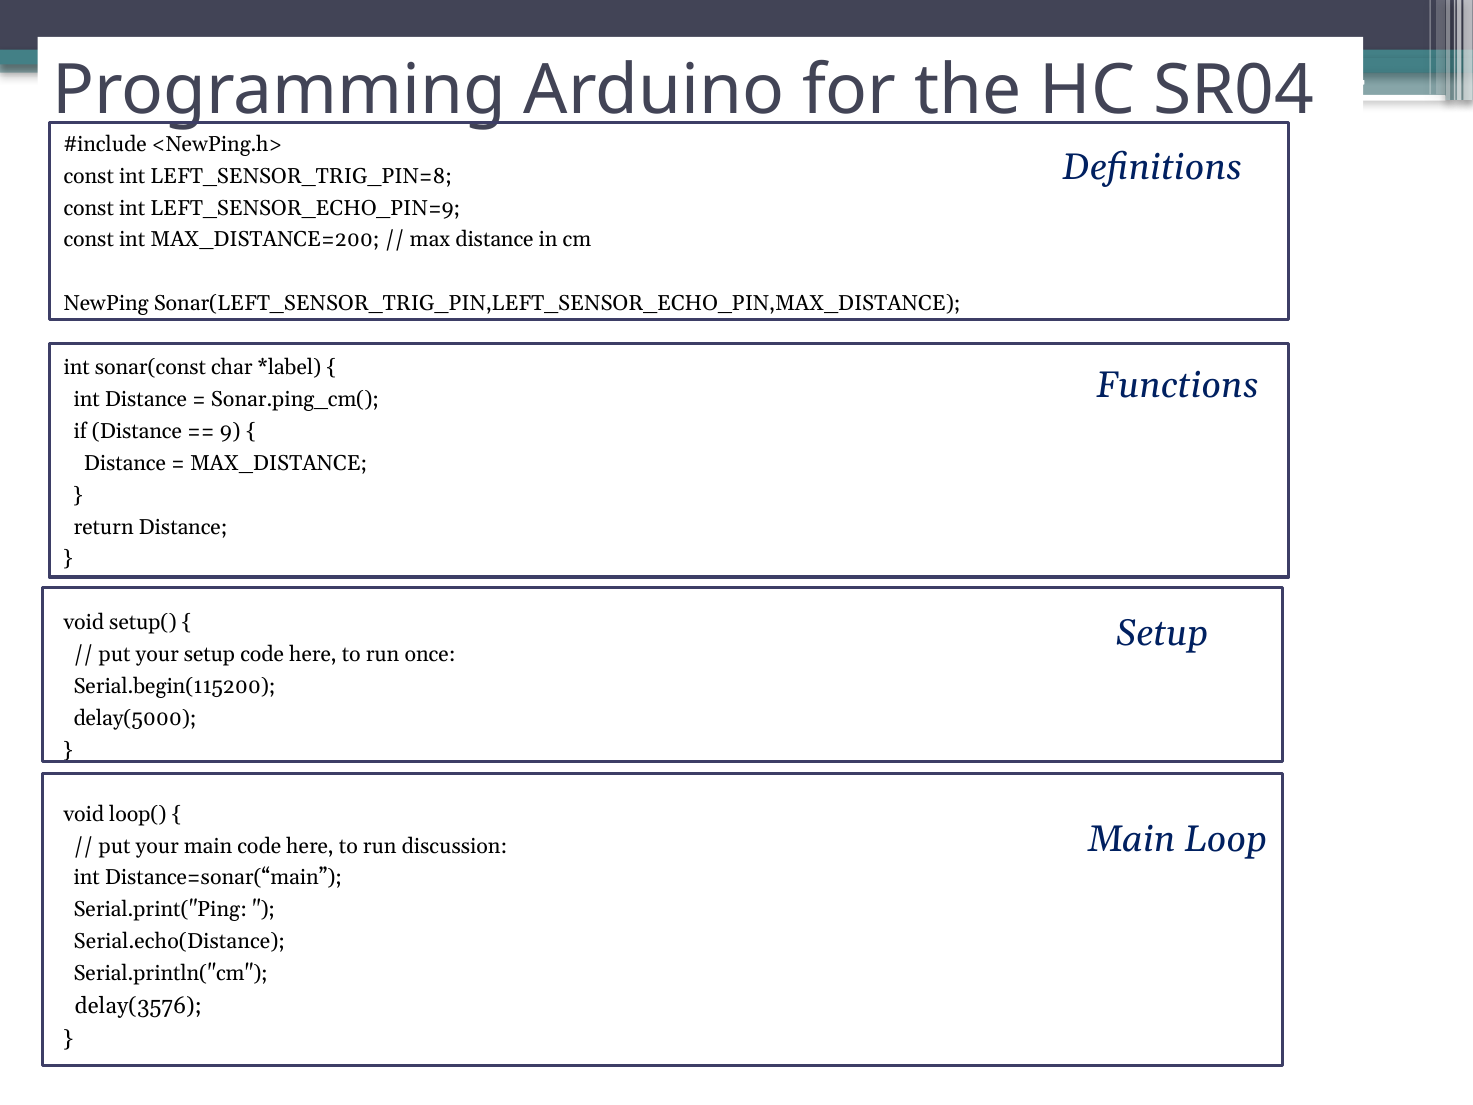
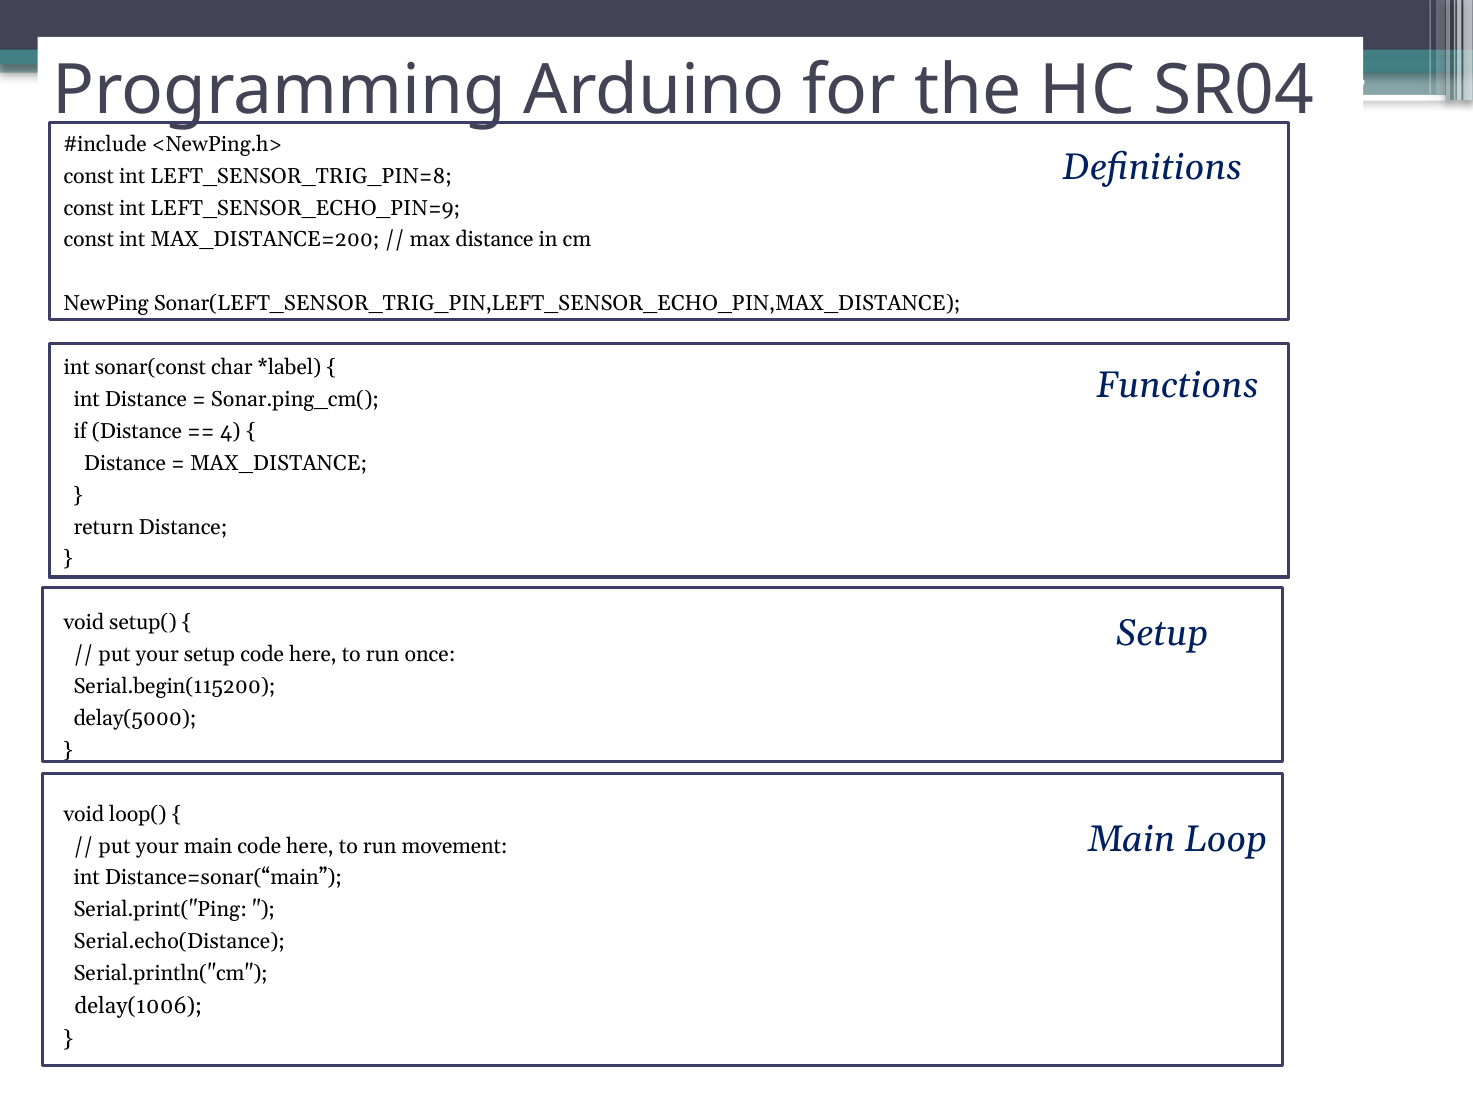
9: 9 -> 4
discussion: discussion -> movement
delay(3576: delay(3576 -> delay(1006
